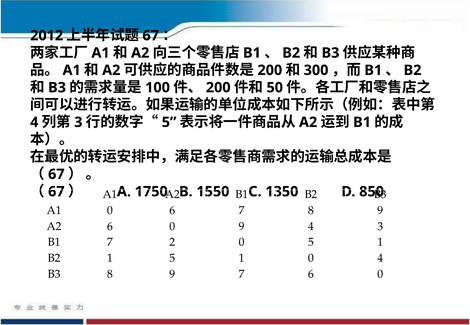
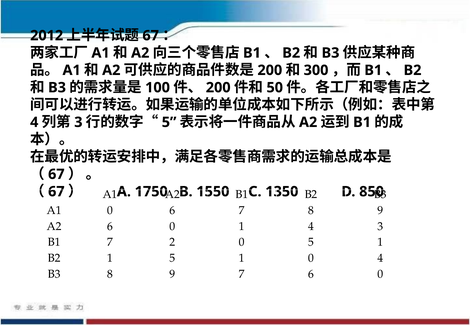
0 9: 9 -> 1
